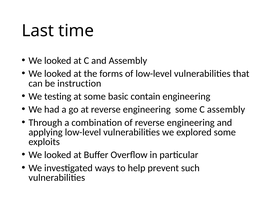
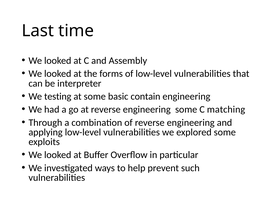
instruction: instruction -> interpreter
C assembly: assembly -> matching
